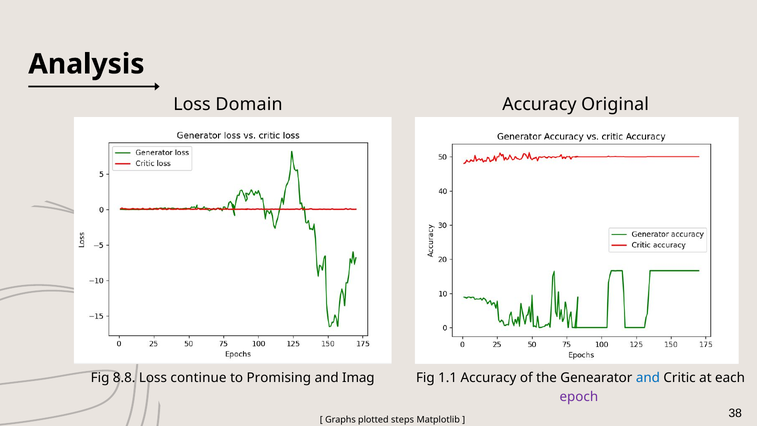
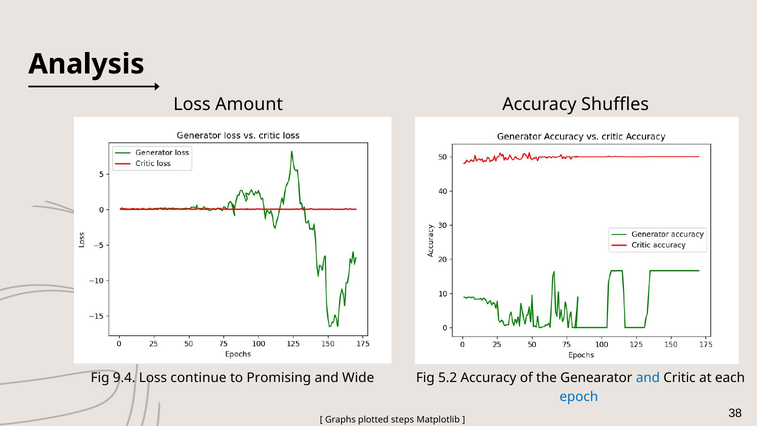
Domain: Domain -> Amount
Original: Original -> Shuffles
8.8: 8.8 -> 9.4
Imag: Imag -> Wide
1.1: 1.1 -> 5.2
epoch colour: purple -> blue
